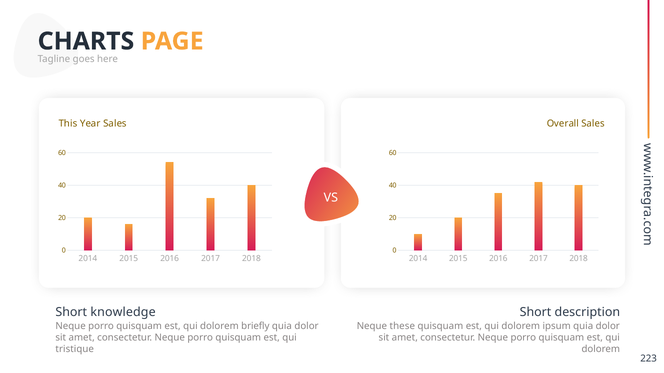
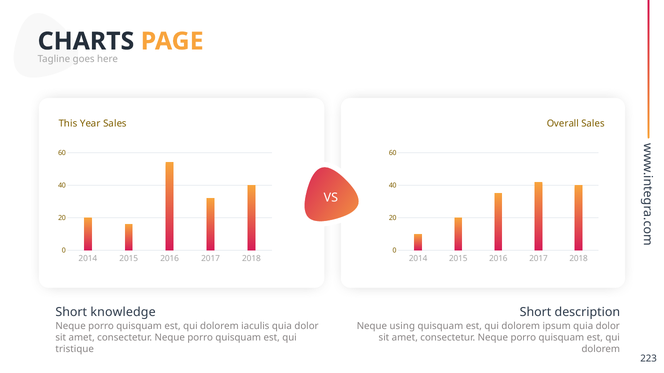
briefly: briefly -> iaculis
these: these -> using
